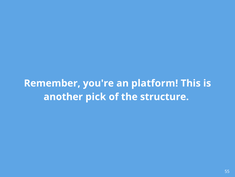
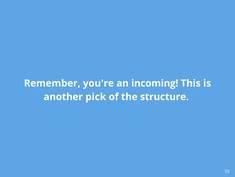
platform: platform -> incoming
